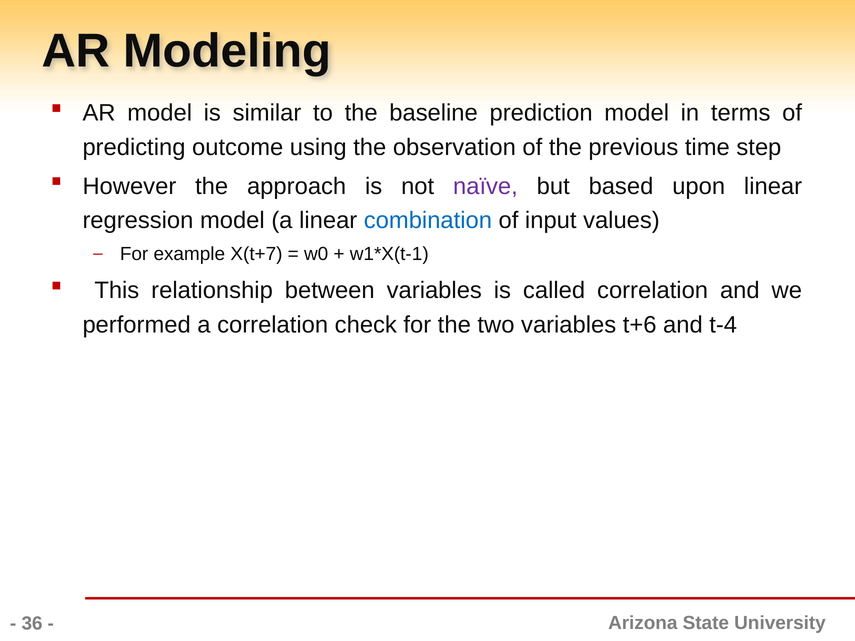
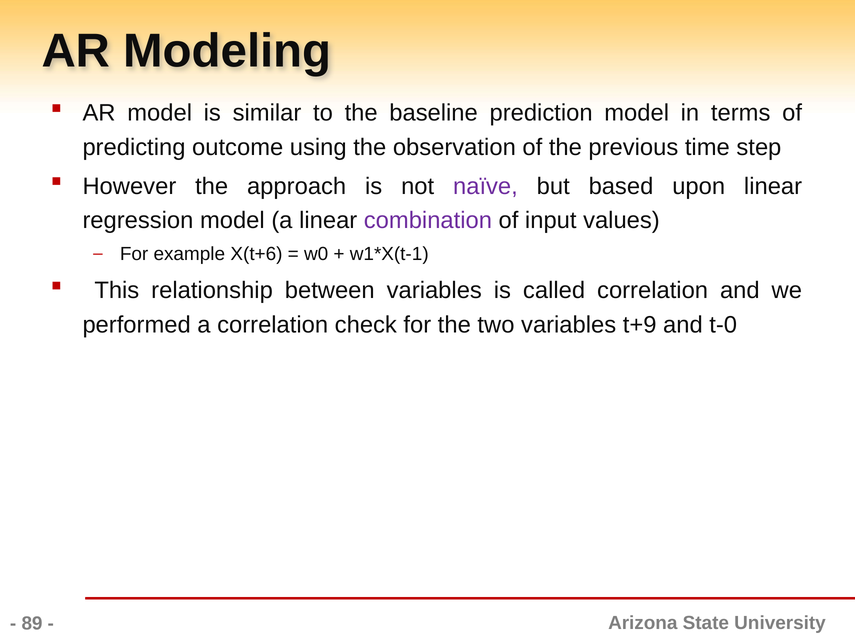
combination colour: blue -> purple
X(t+7: X(t+7 -> X(t+6
t+6: t+6 -> t+9
t-4: t-4 -> t-0
36: 36 -> 89
